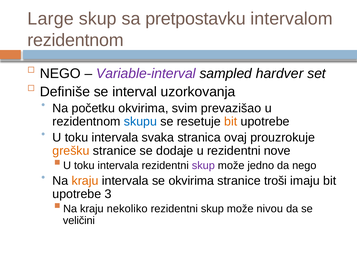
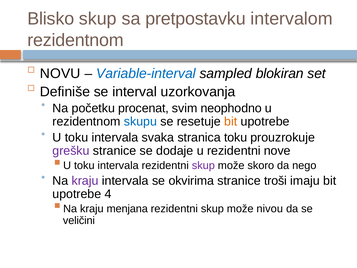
Large: Large -> Blisko
NEGO at (60, 74): NEGO -> NOVU
Variable-interval colour: purple -> blue
hardver: hardver -> blokiran
početku okvirima: okvirima -> procenat
prevazišao: prevazišao -> neophodno
stranica ovaj: ovaj -> toku
grešku colour: orange -> purple
jedno: jedno -> skoro
kraju at (85, 181) colour: orange -> purple
3: 3 -> 4
nekoliko: nekoliko -> menjana
